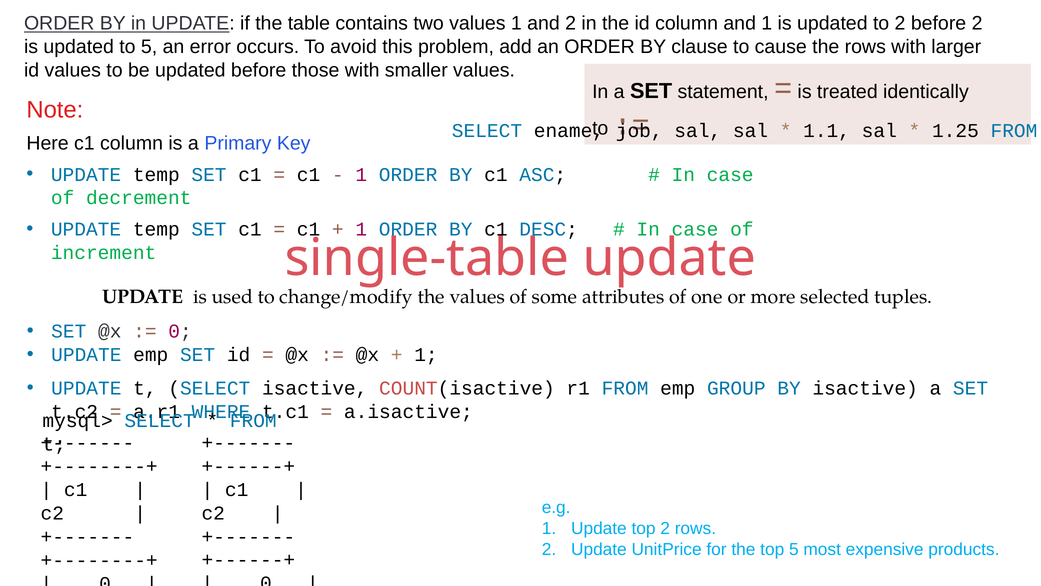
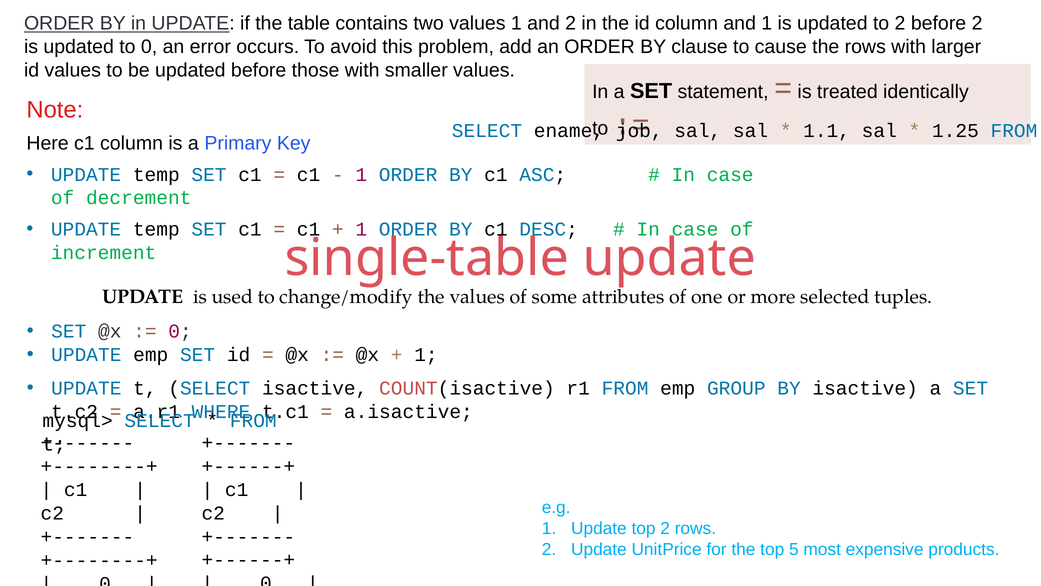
to 5: 5 -> 0
